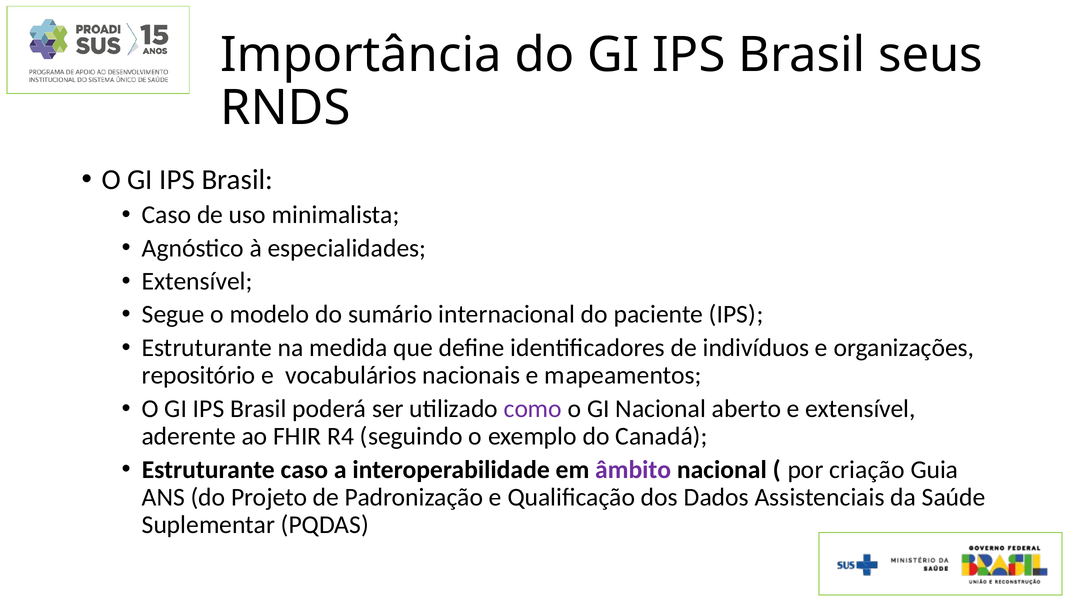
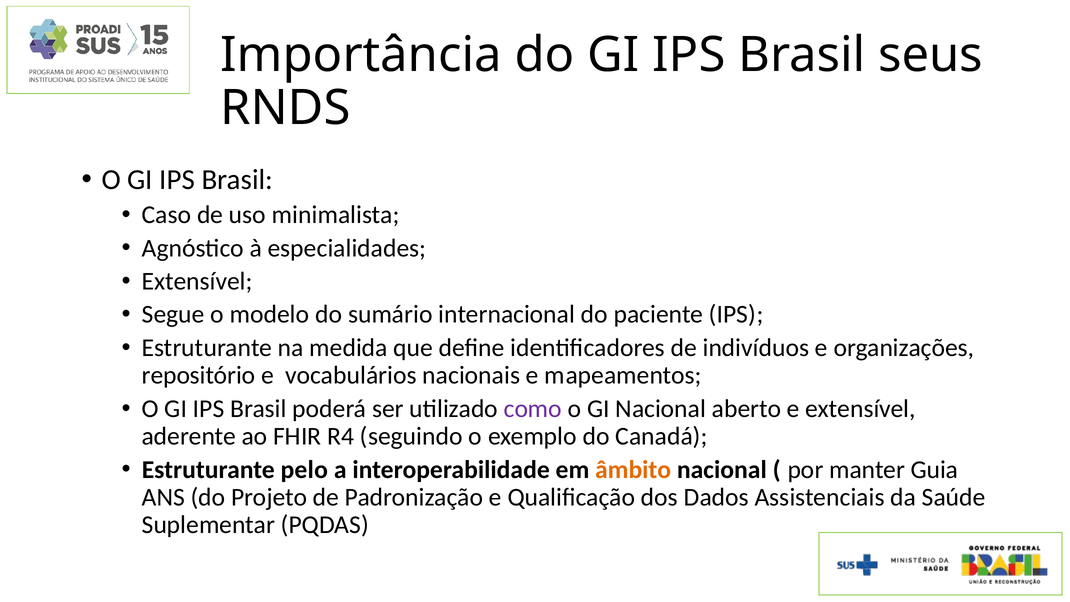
Estruturante caso: caso -> pelo
âmbito colour: purple -> orange
criação: criação -> manter
